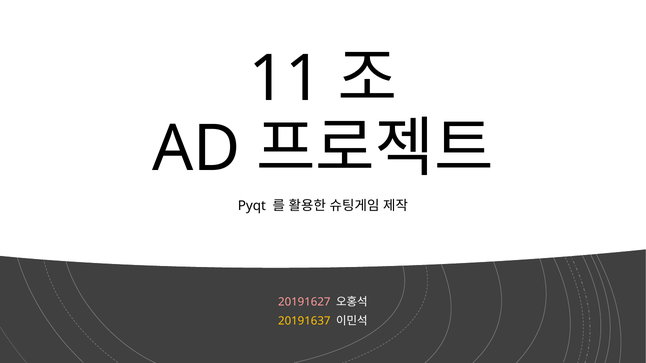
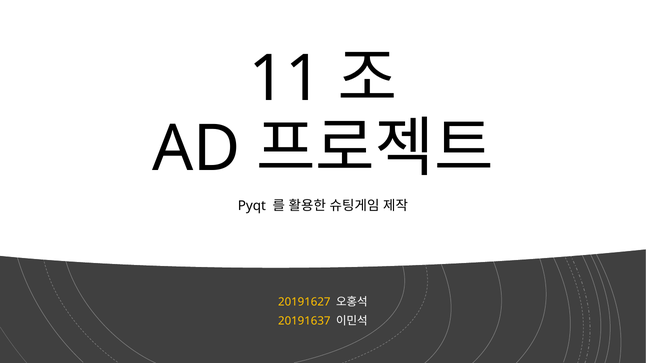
20191627 colour: pink -> yellow
